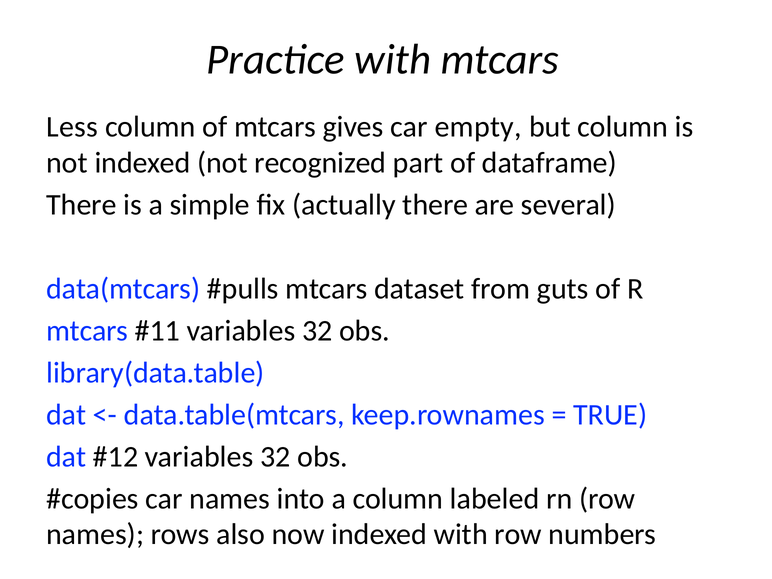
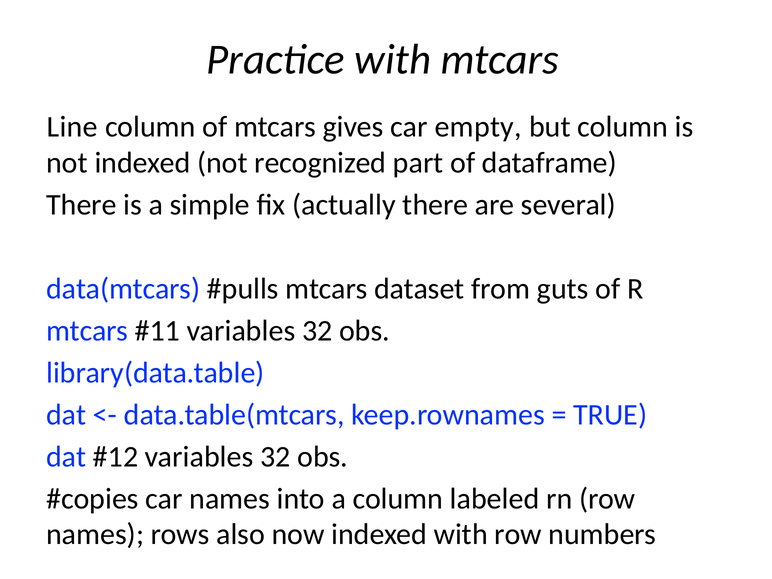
Less: Less -> Line
